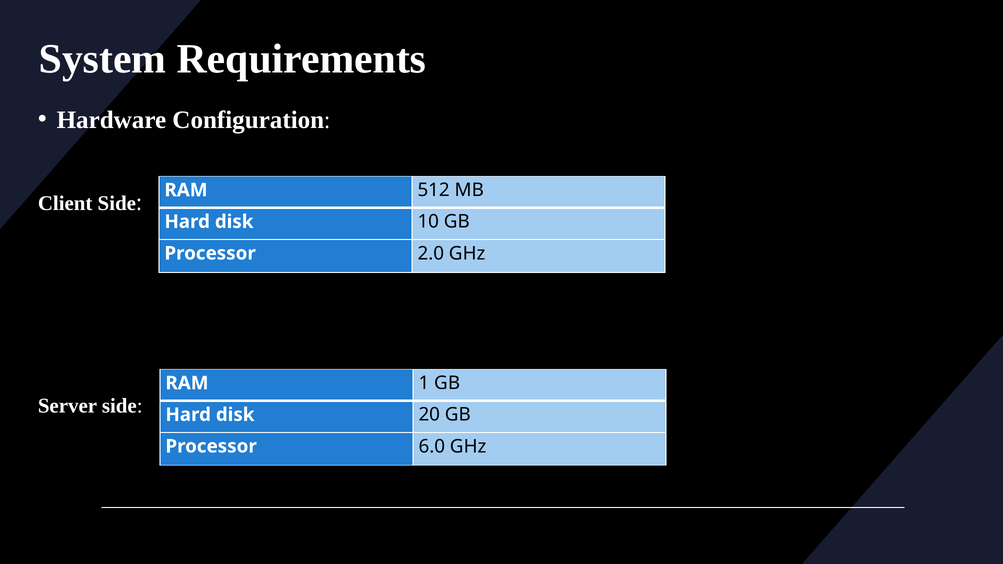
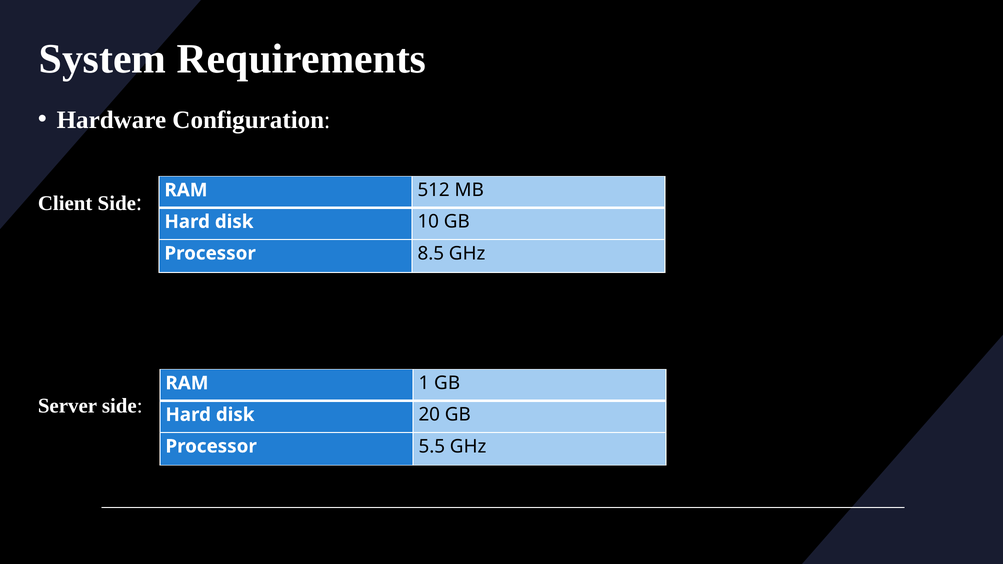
2.0: 2.0 -> 8.5
6.0: 6.0 -> 5.5
